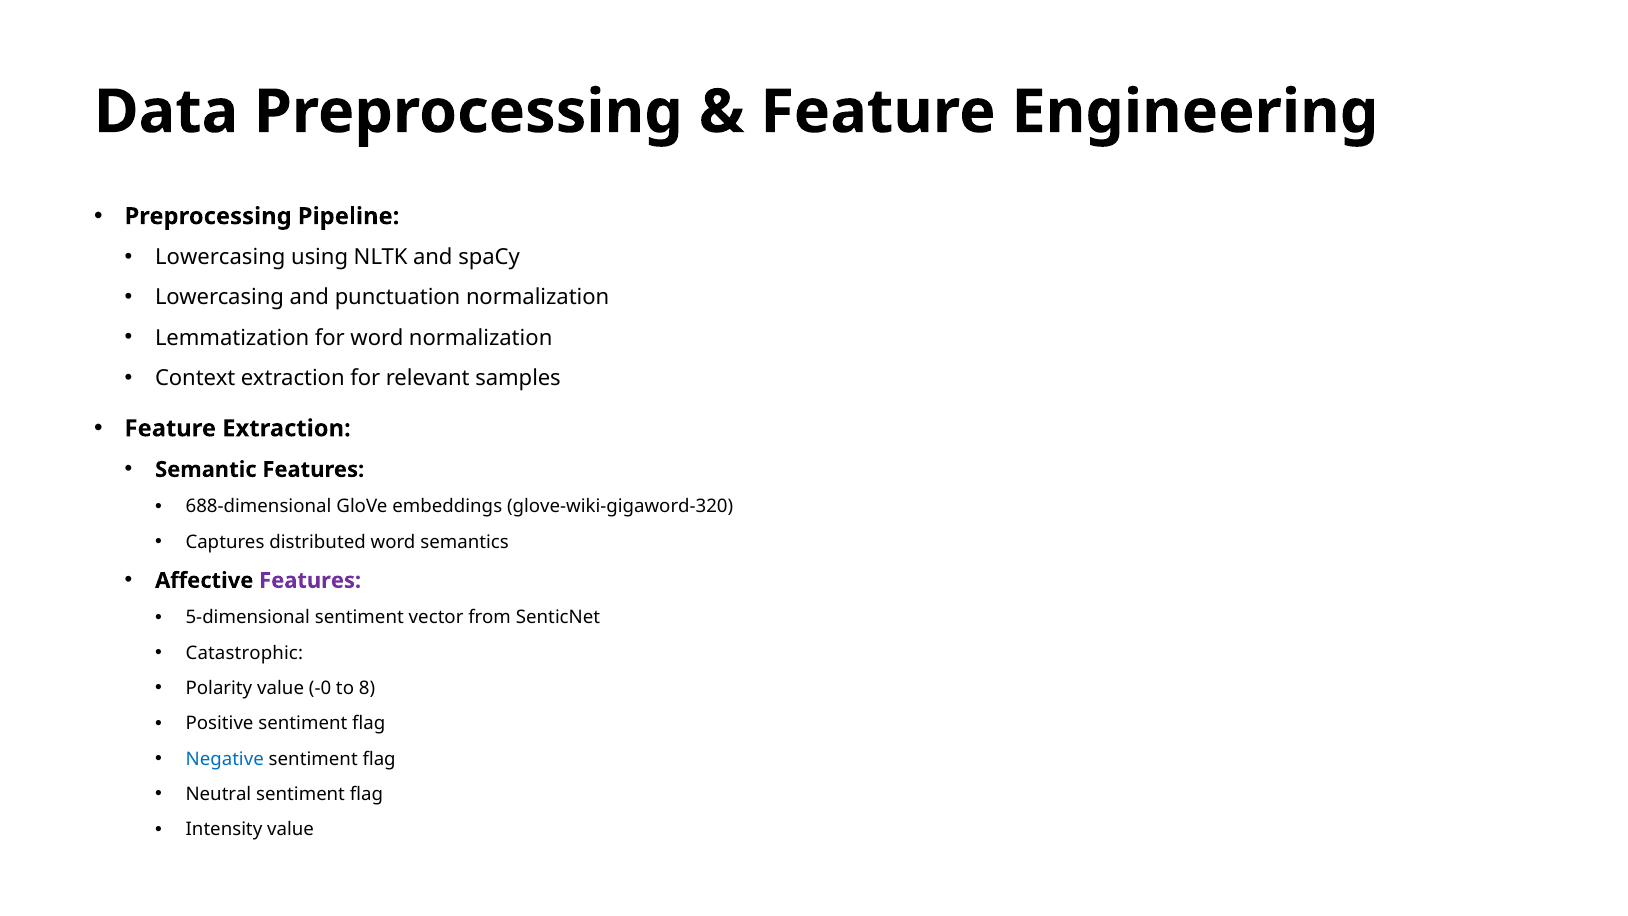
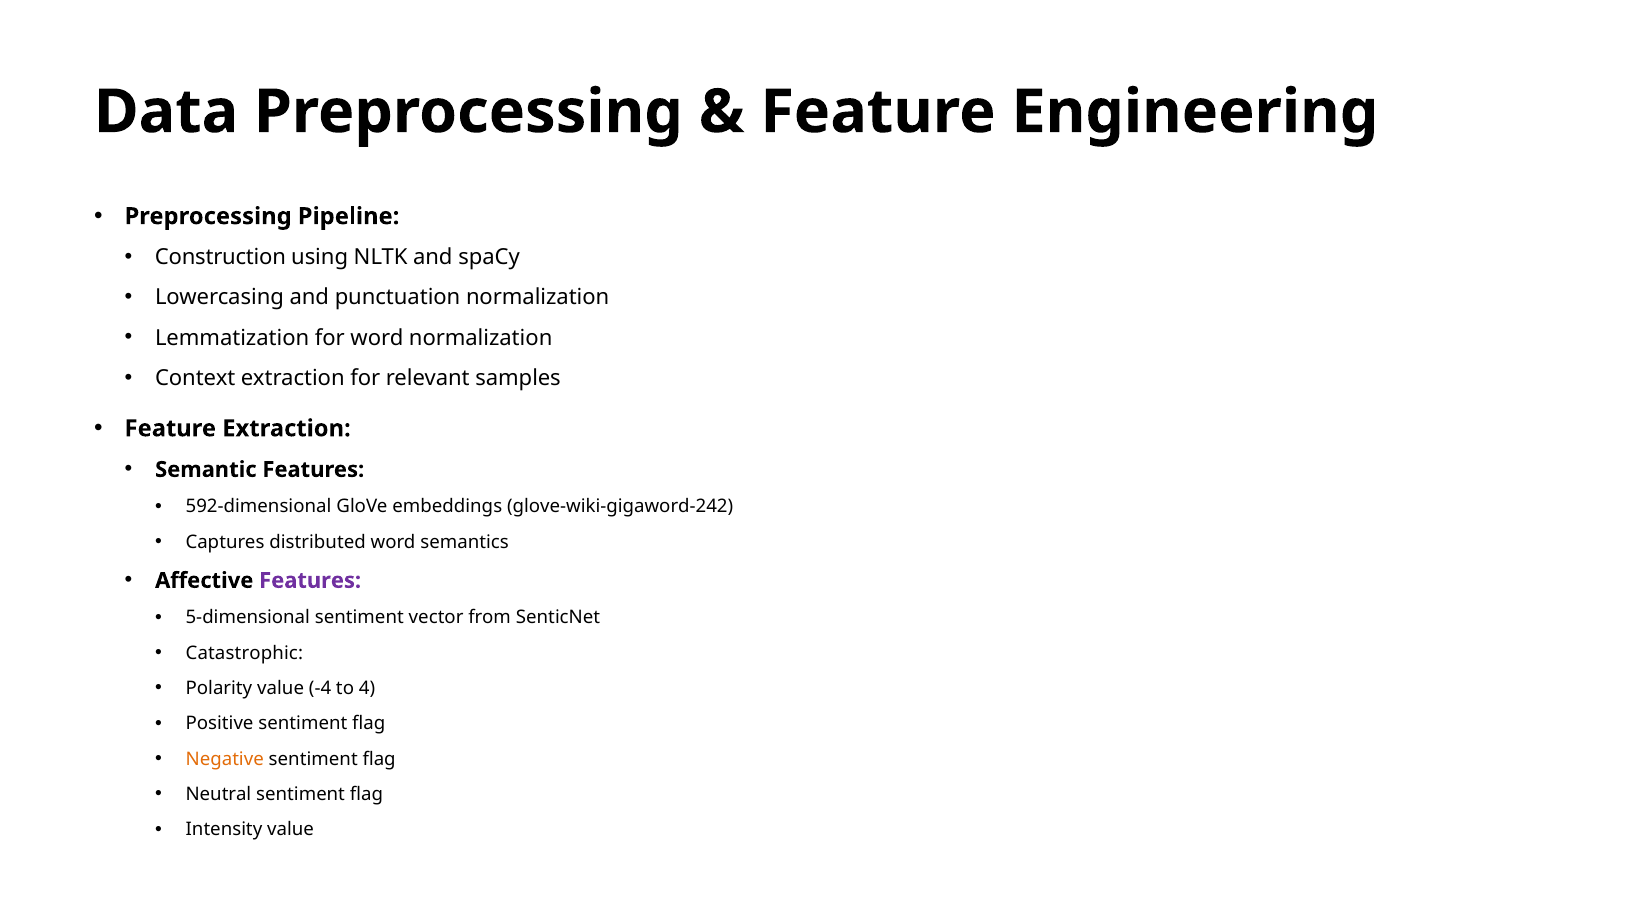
Lowercasing at (220, 257): Lowercasing -> Construction
688-dimensional: 688-dimensional -> 592-dimensional
glove-wiki-gigaword-320: glove-wiki-gigaword-320 -> glove-wiki-gigaword-242
-0: -0 -> -4
8: 8 -> 4
Negative colour: blue -> orange
